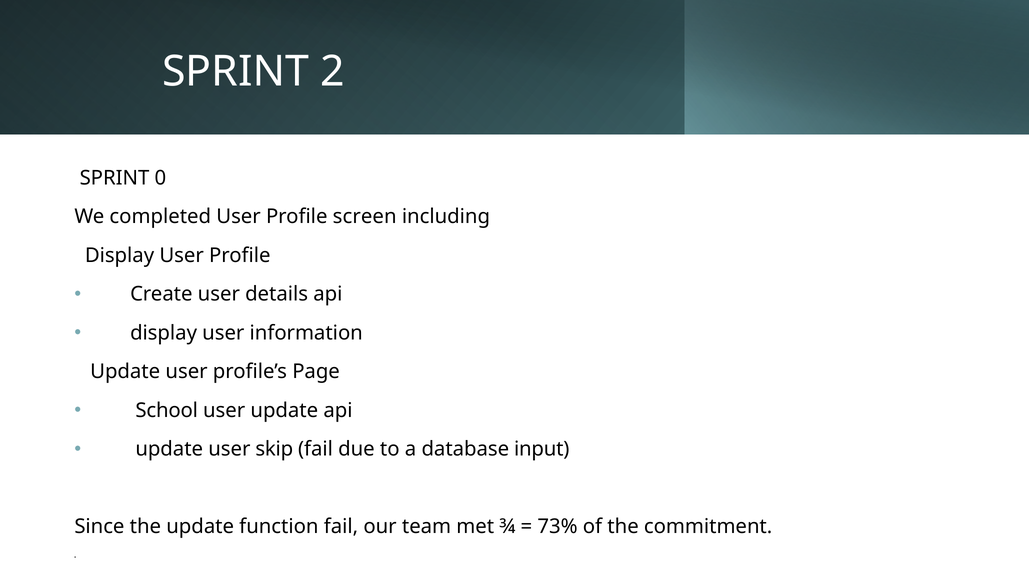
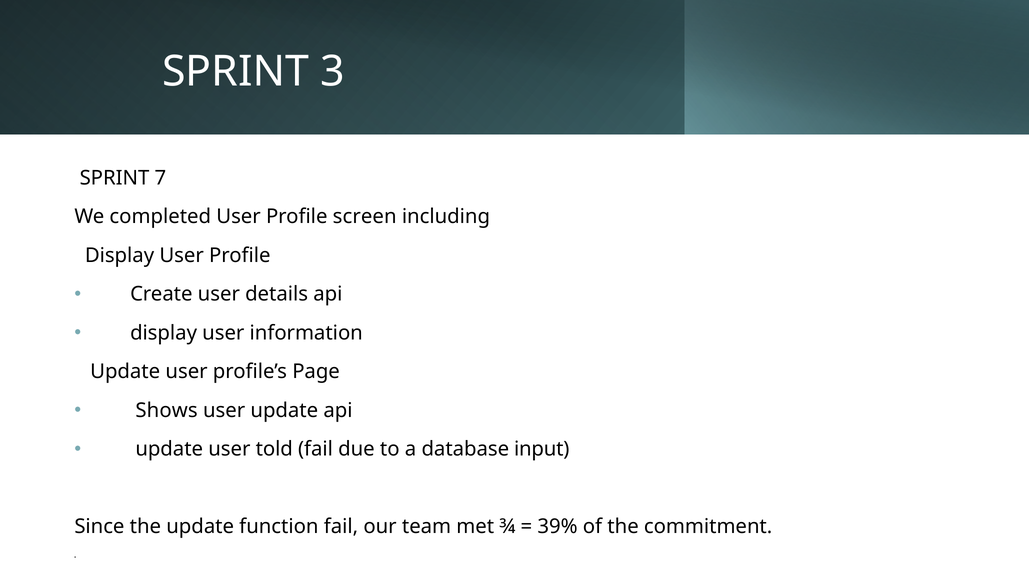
2: 2 -> 3
0: 0 -> 7
School: School -> Shows
skip: skip -> told
73%: 73% -> 39%
